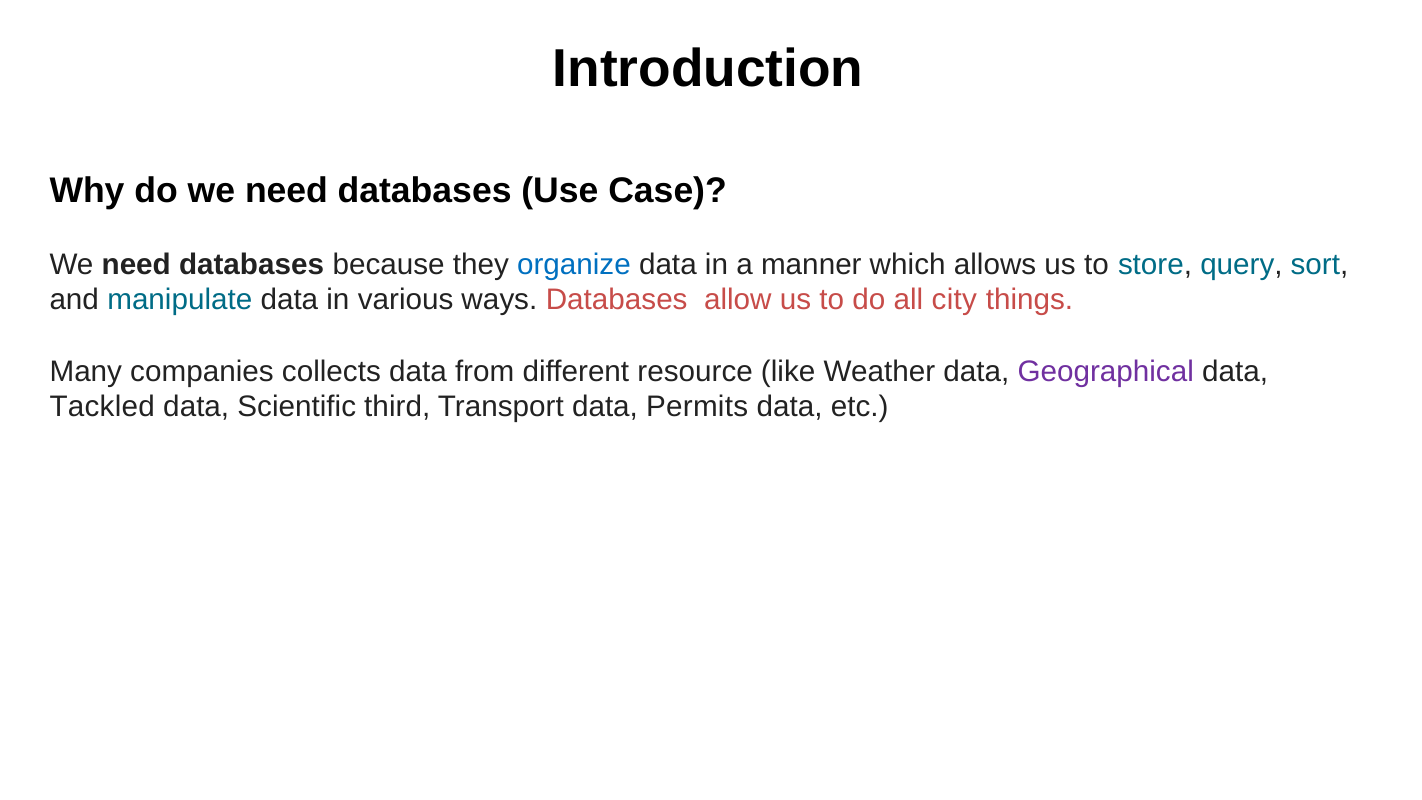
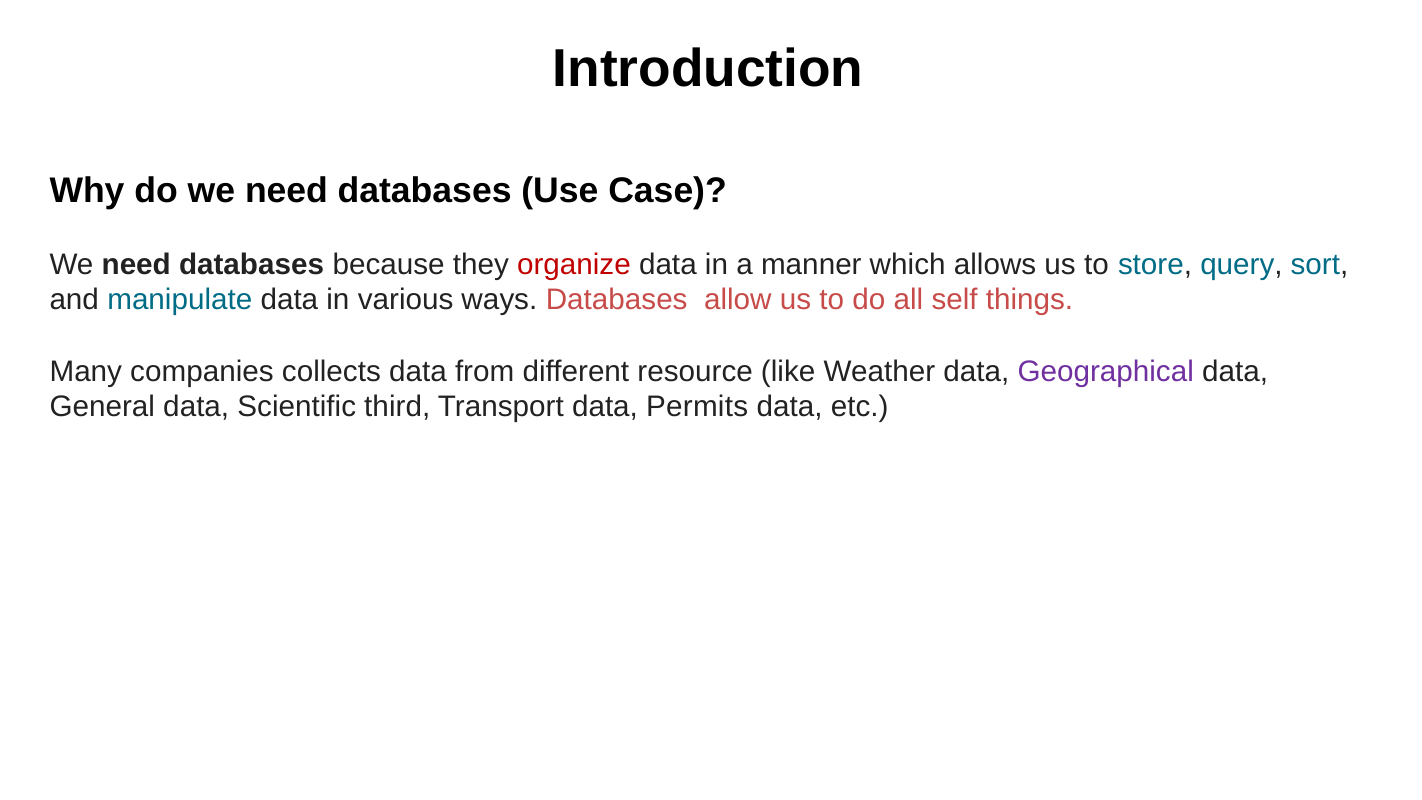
organize colour: blue -> red
city: city -> self
Tackled: Tackled -> General
